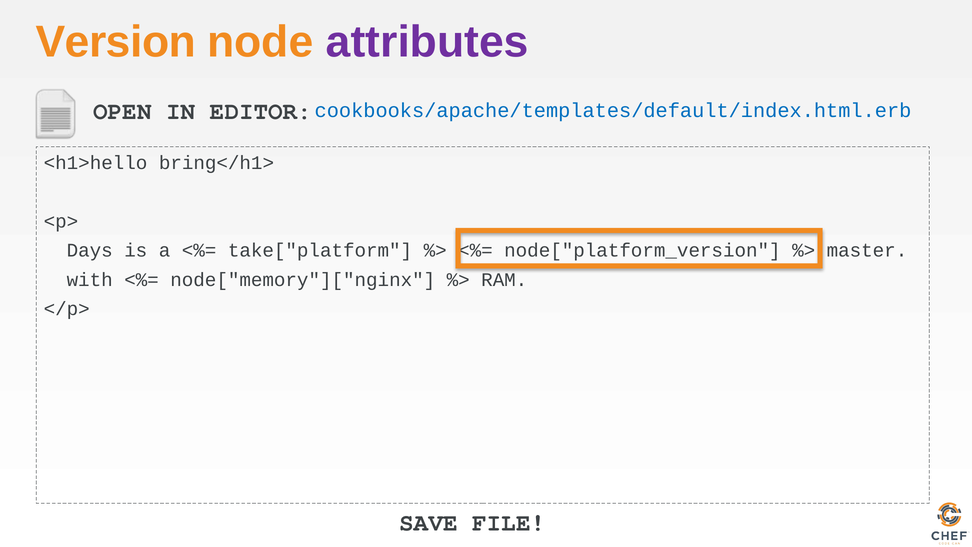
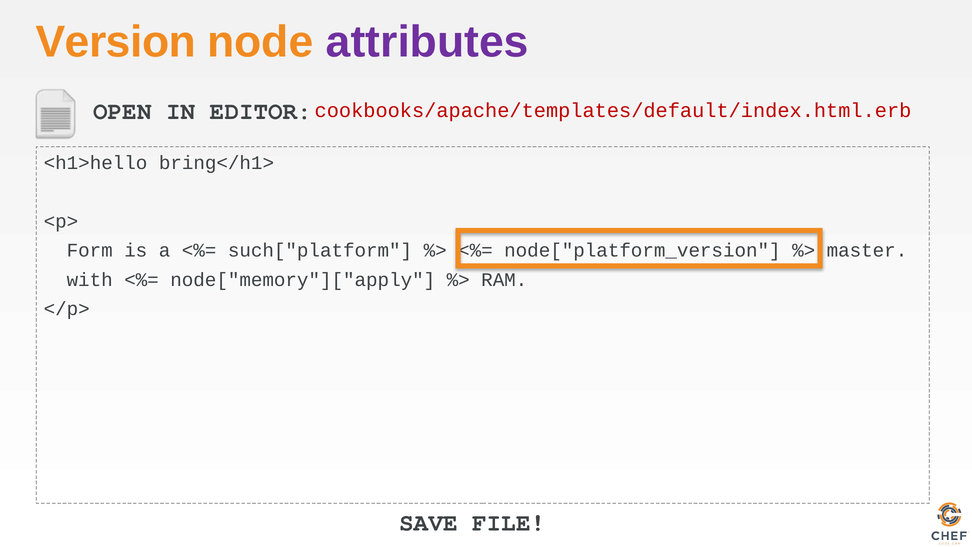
cookbooks/apache/templates/default/index.html.erb colour: blue -> red
Days: Days -> Form
take["platform: take["platform -> such["platform
node["memory"]["nginx: node["memory"]["nginx -> node["memory"]["apply
